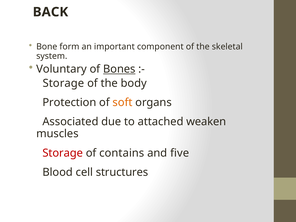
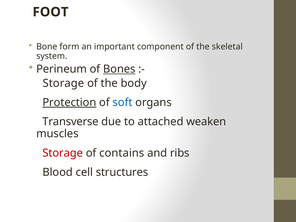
BACK: BACK -> FOOT
Voluntary: Voluntary -> Perineum
Protection underline: none -> present
soft colour: orange -> blue
Associated: Associated -> Transverse
five: five -> ribs
